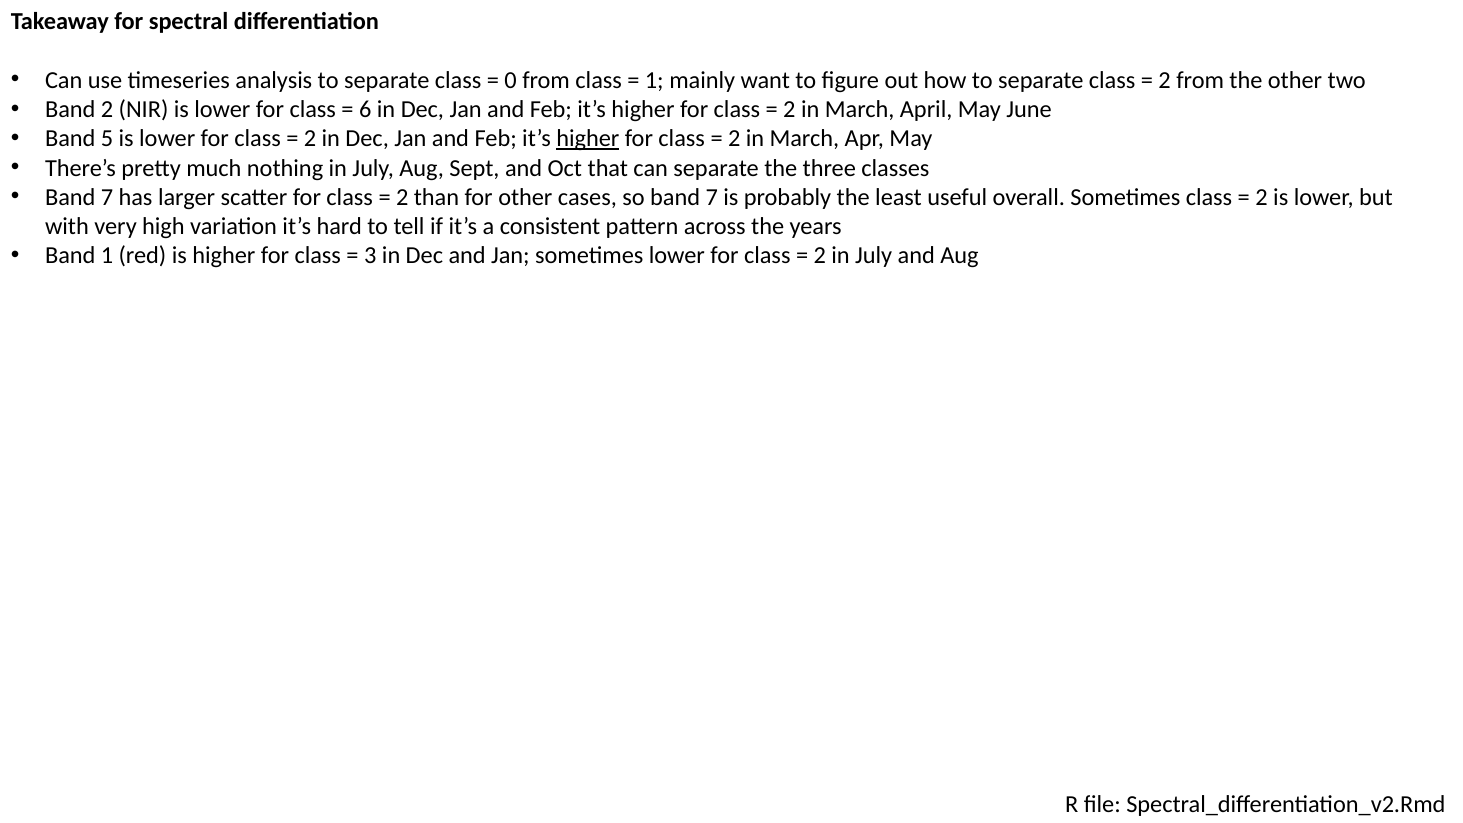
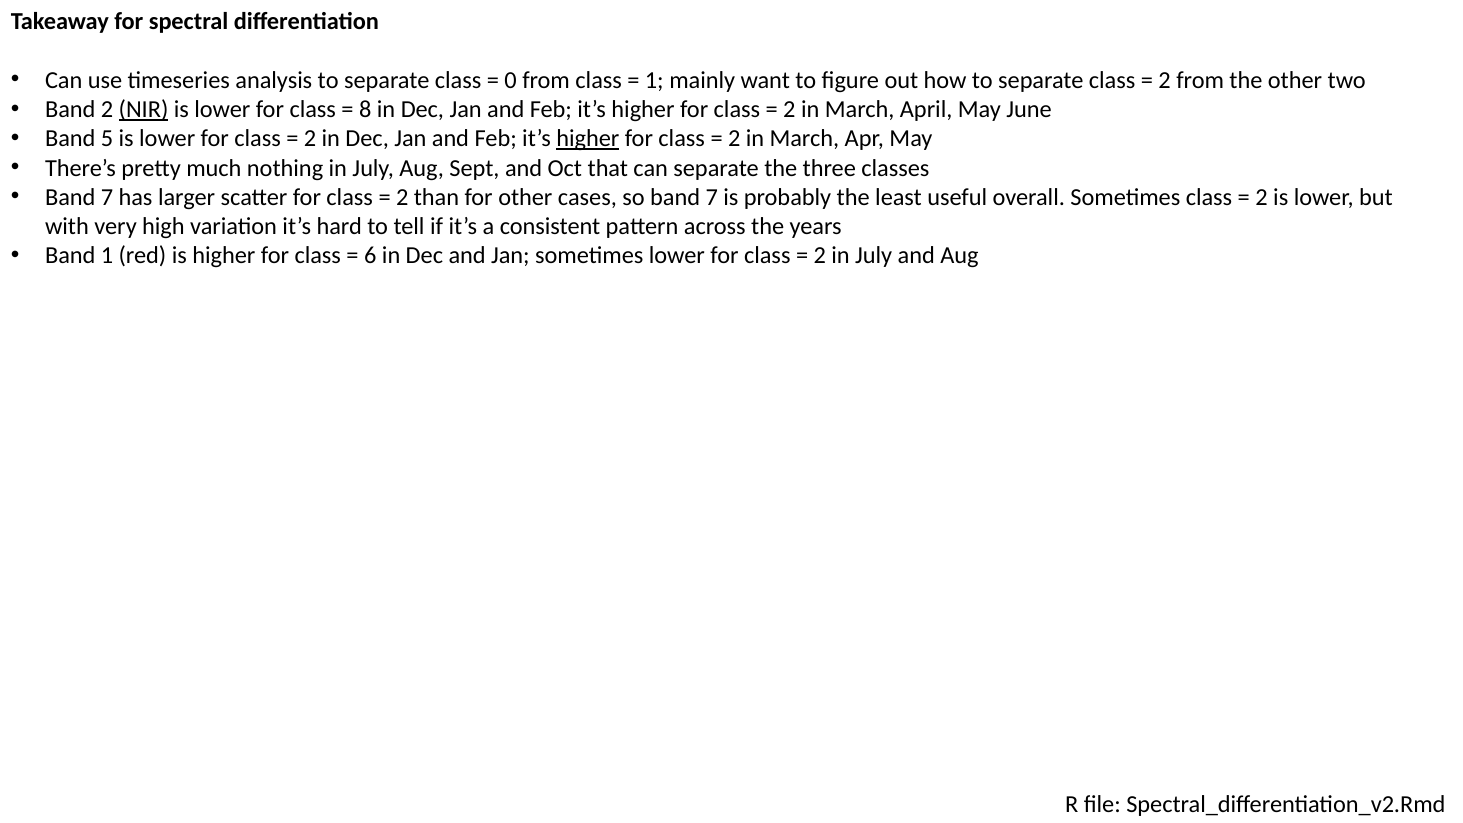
NIR underline: none -> present
6: 6 -> 8
3: 3 -> 6
